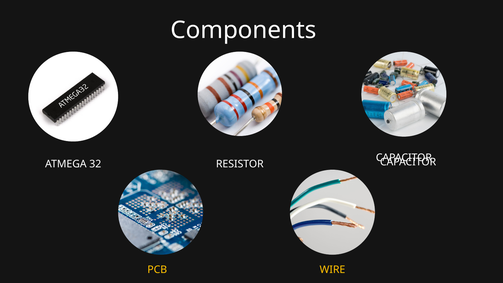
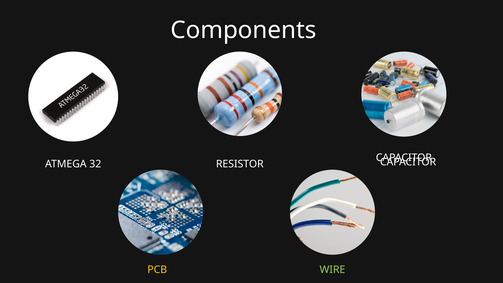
WIRE colour: yellow -> light green
